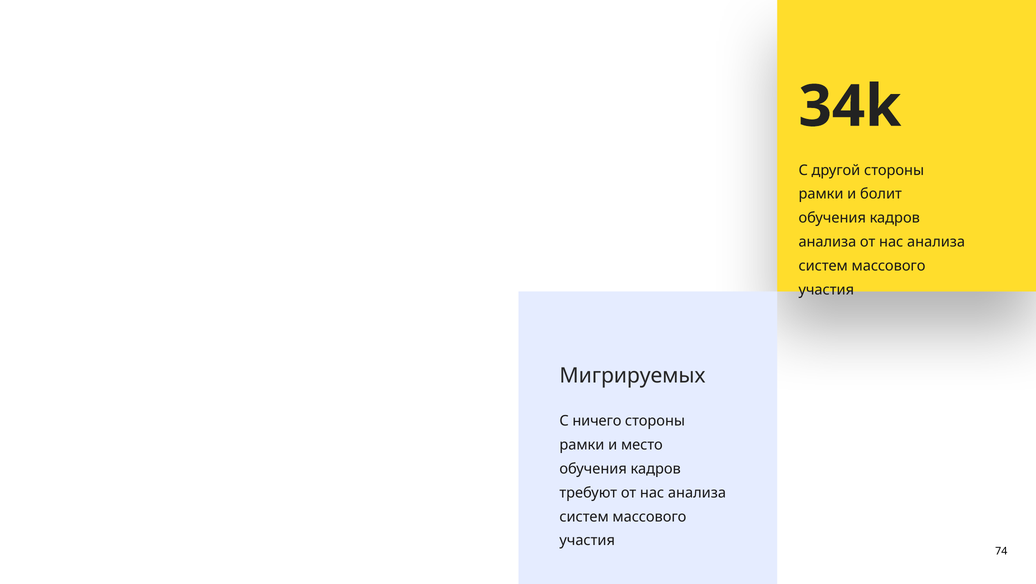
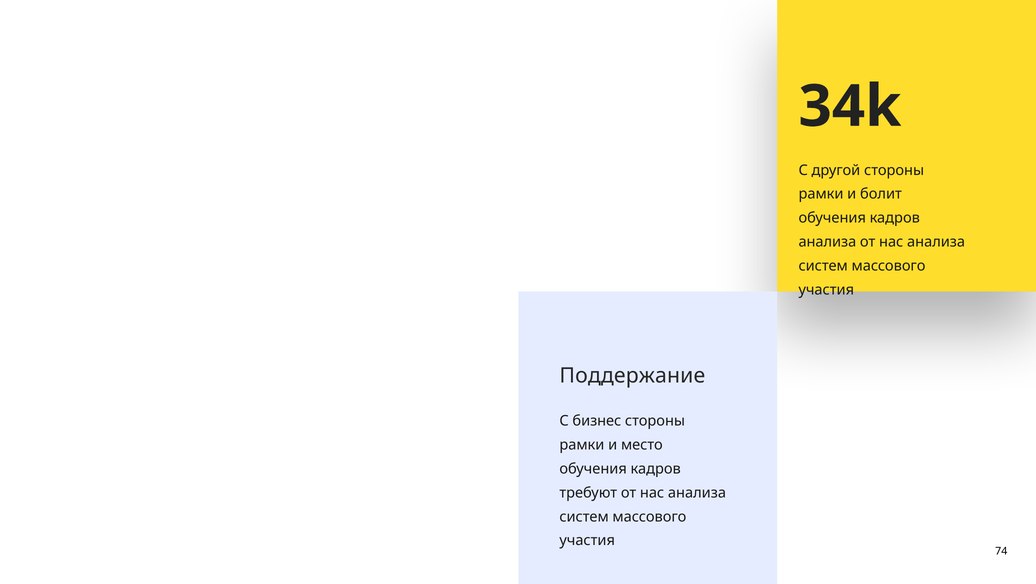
Мигрируемых: Мигрируемых -> Поддержание
ничего: ничего -> бизнес
